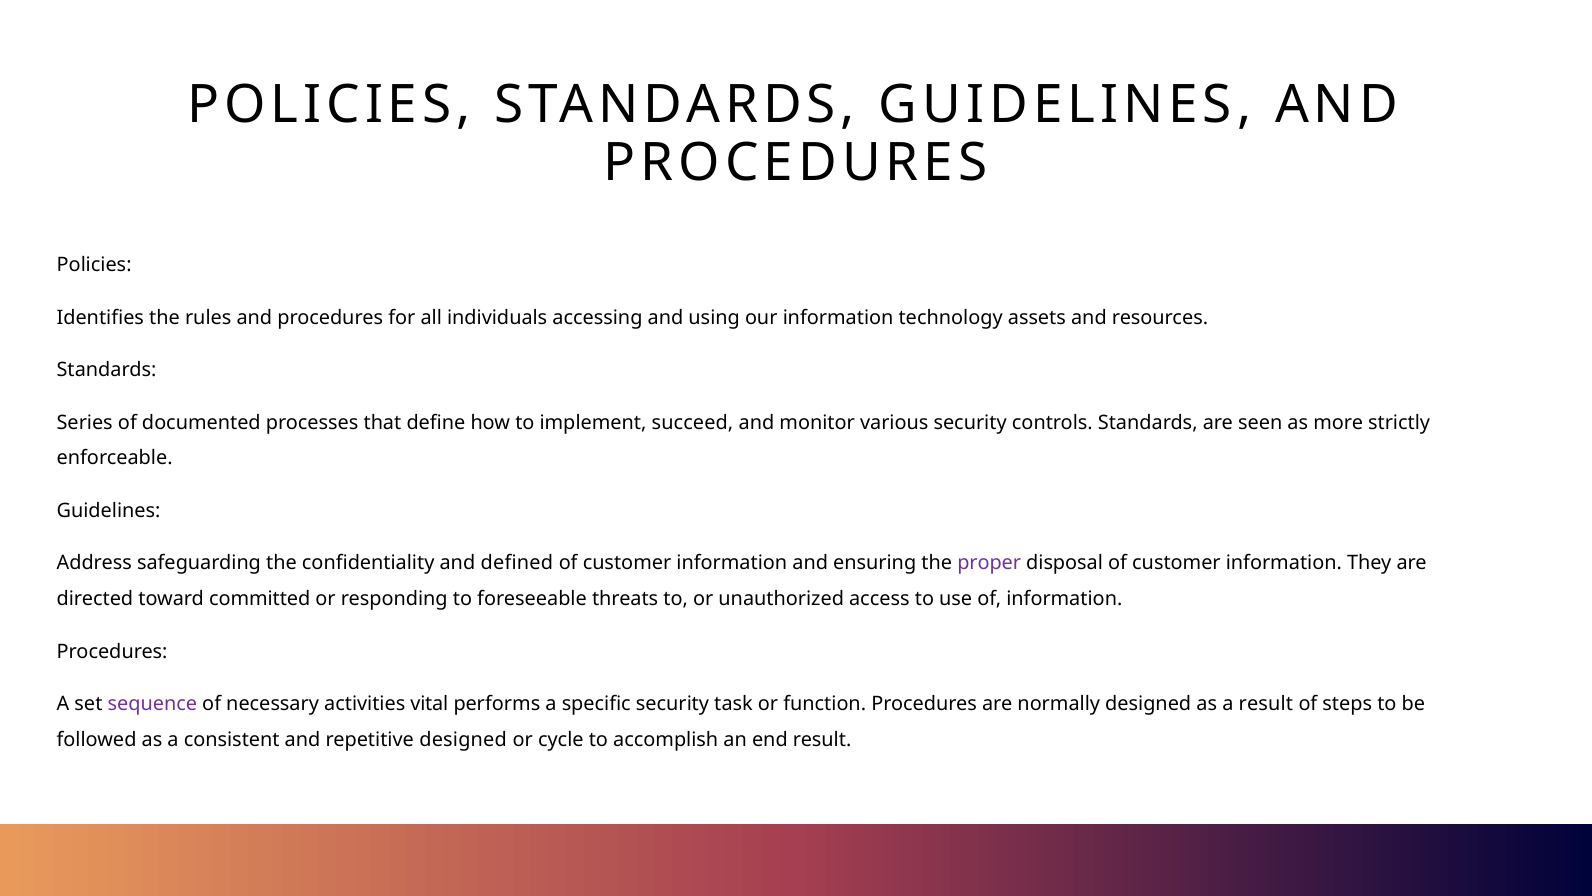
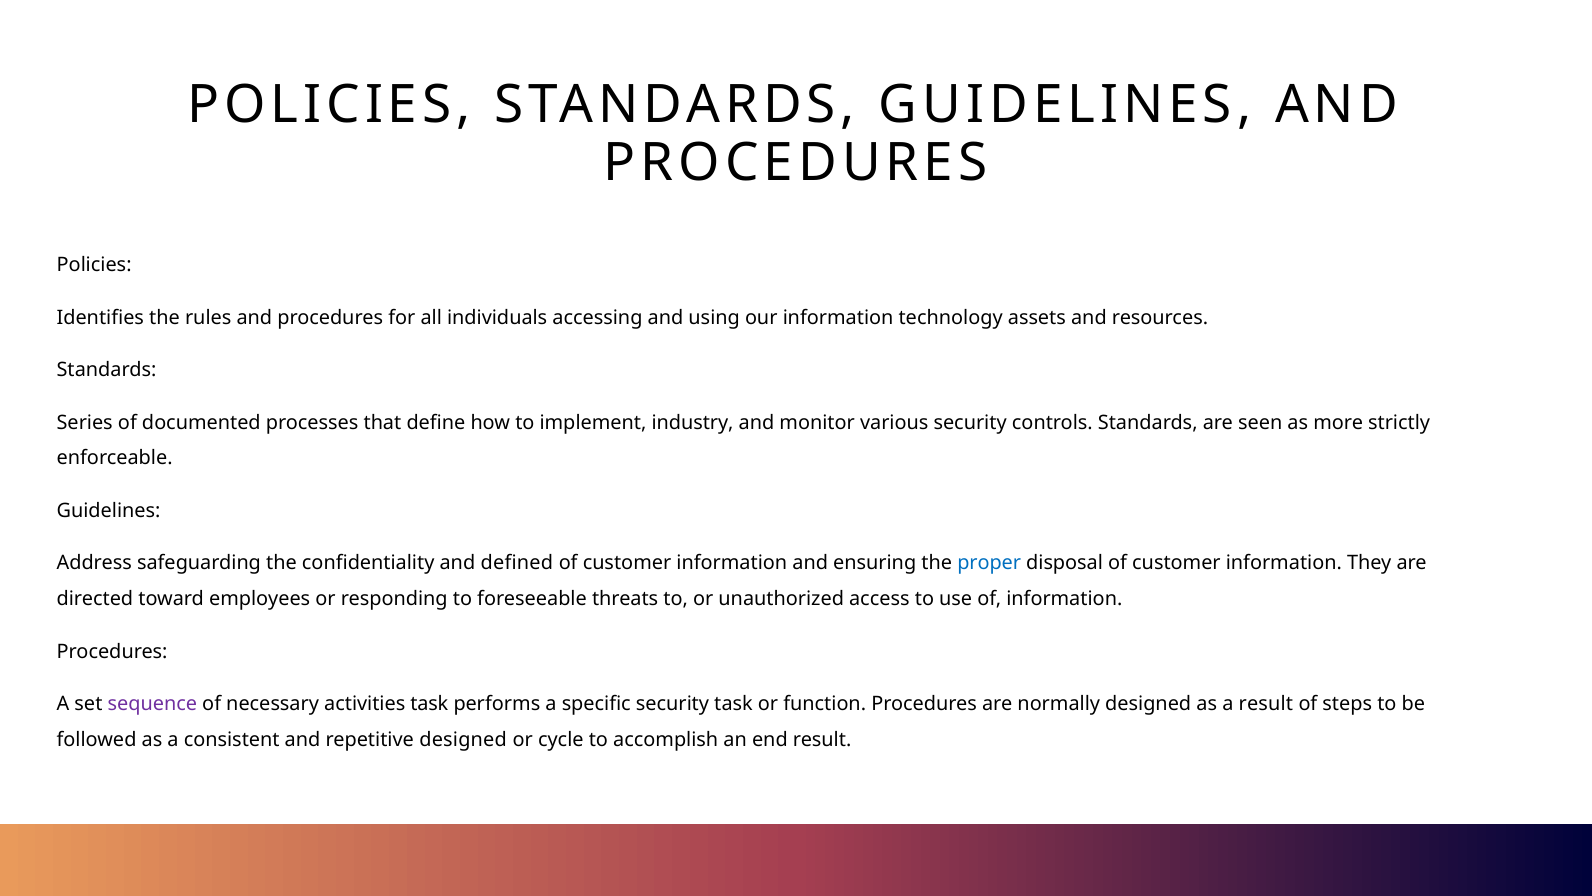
succeed: succeed -> industry
proper colour: purple -> blue
committed: committed -> employees
activities vital: vital -> task
